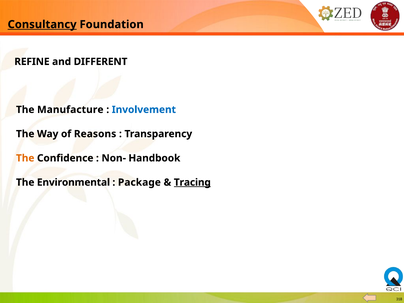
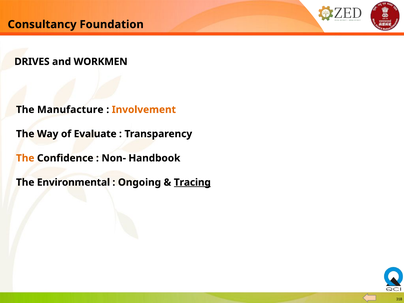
Consultancy underline: present -> none
REFINE: REFINE -> DRIVES
DIFFERENT: DIFFERENT -> WORKMEN
Involvement colour: blue -> orange
Reasons: Reasons -> Evaluate
Package: Package -> Ongoing
